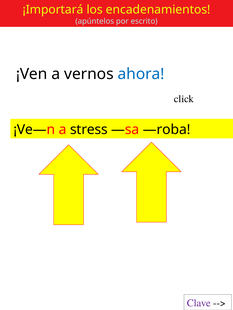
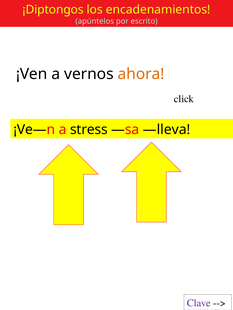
¡Importará: ¡Importará -> ¡Diptongos
ahora colour: blue -> orange
—roba: —roba -> —lleva
